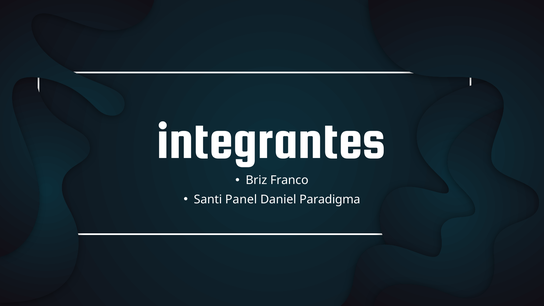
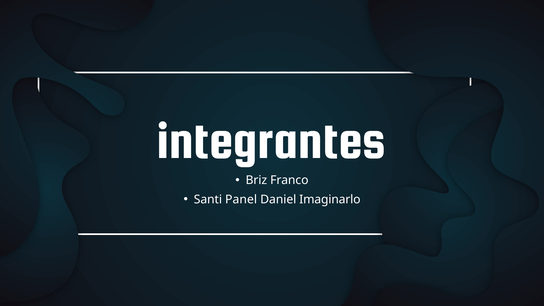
Paradigma: Paradigma -> Imaginarlo
